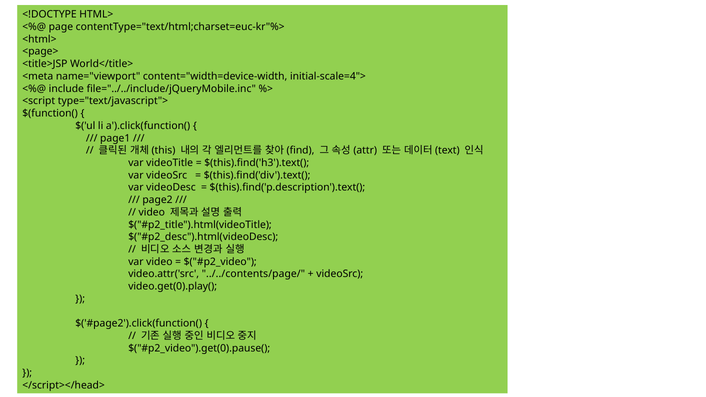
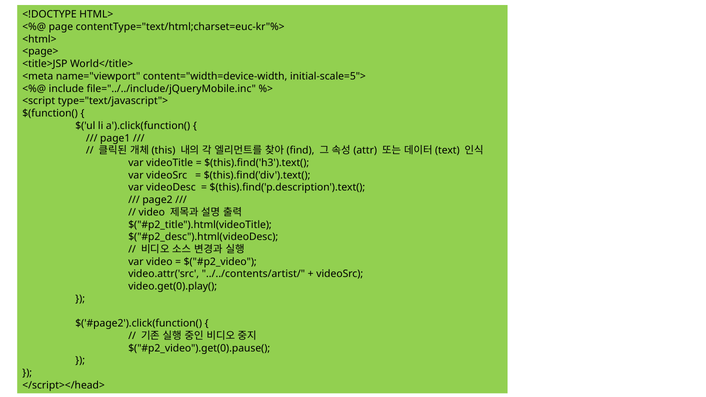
initial-scale=4">: initial-scale=4"> -> initial-scale=5">
../../contents/page/: ../../contents/page/ -> ../../contents/artist/
